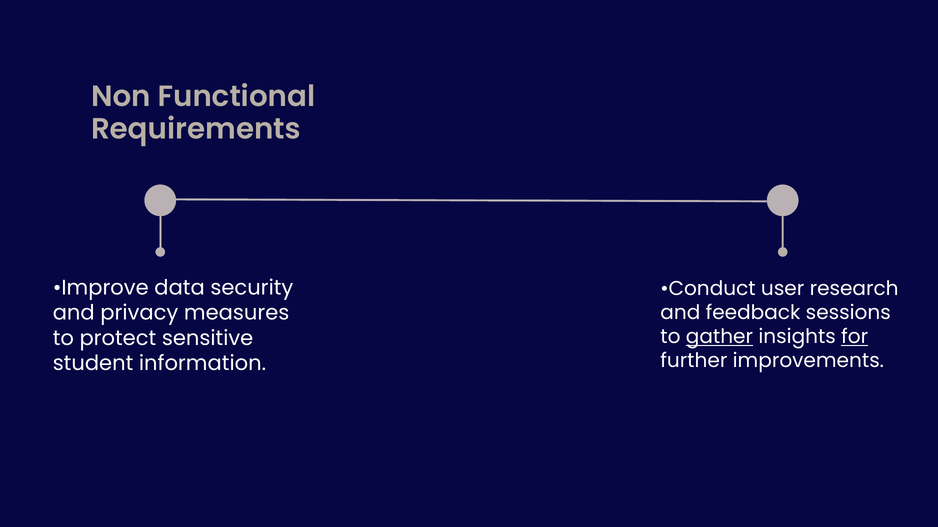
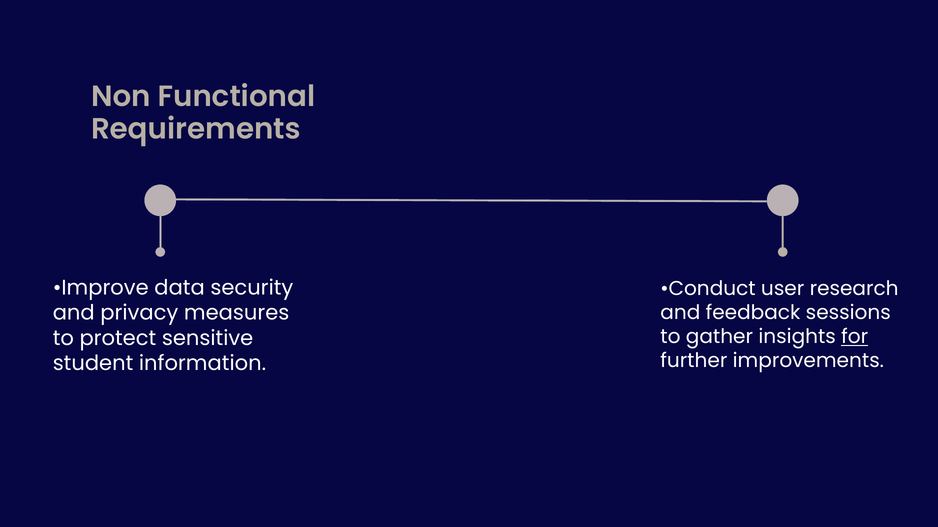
gather underline: present -> none
